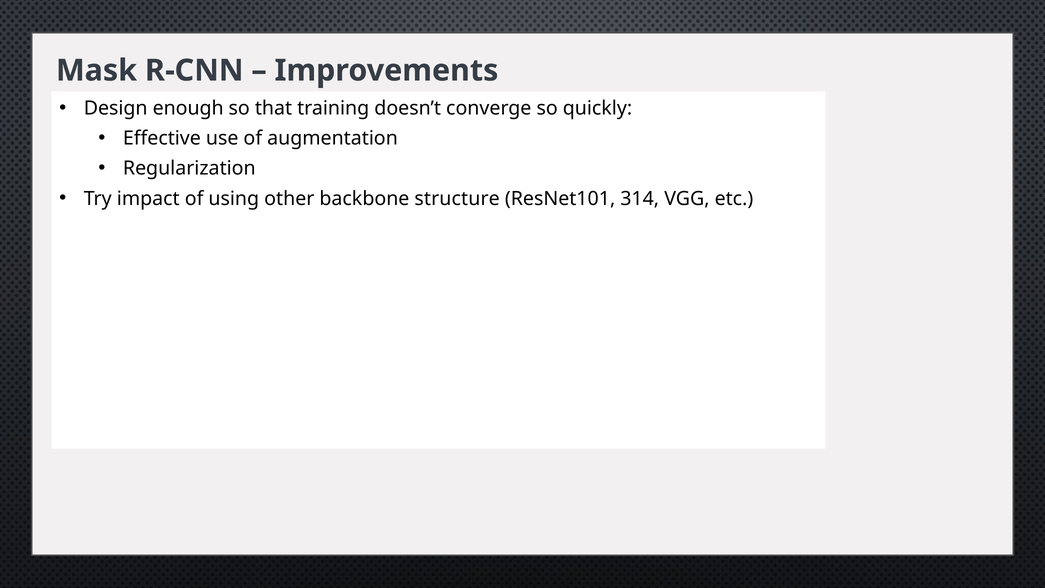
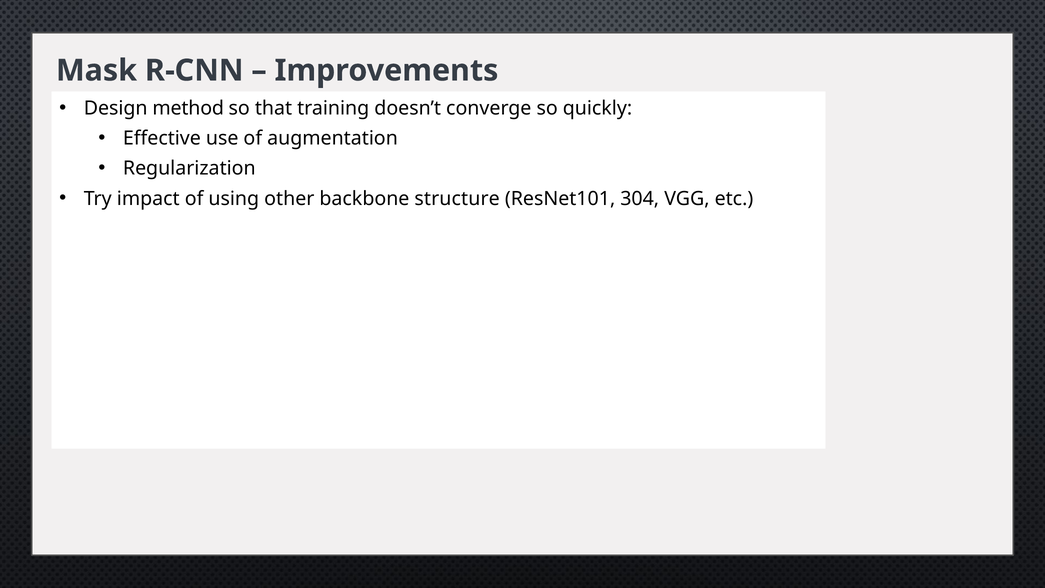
enough: enough -> method
314: 314 -> 304
